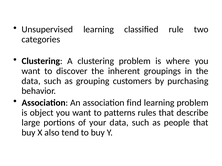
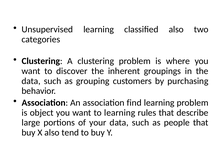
classified rule: rule -> also
to patterns: patterns -> learning
